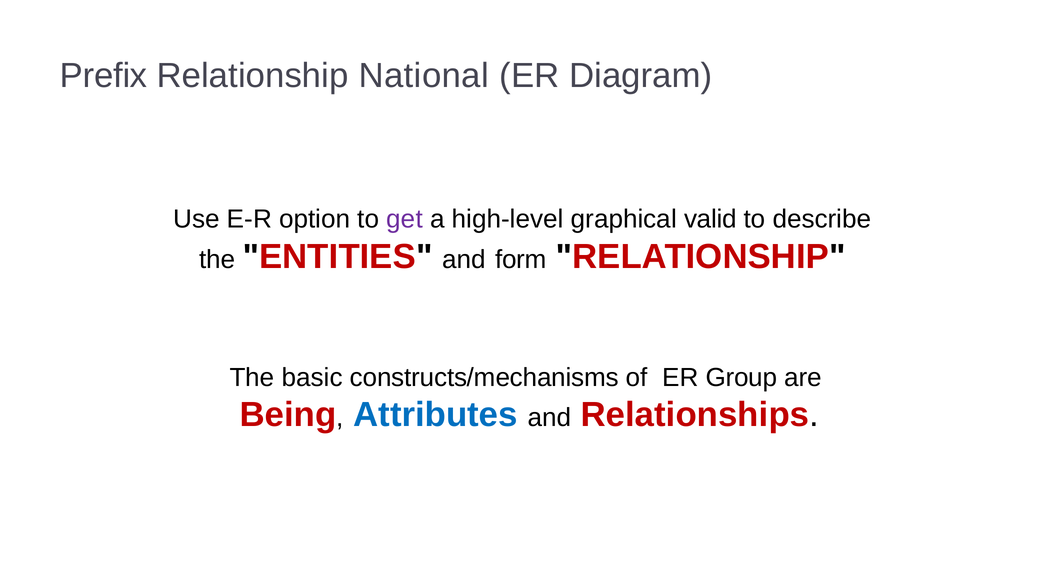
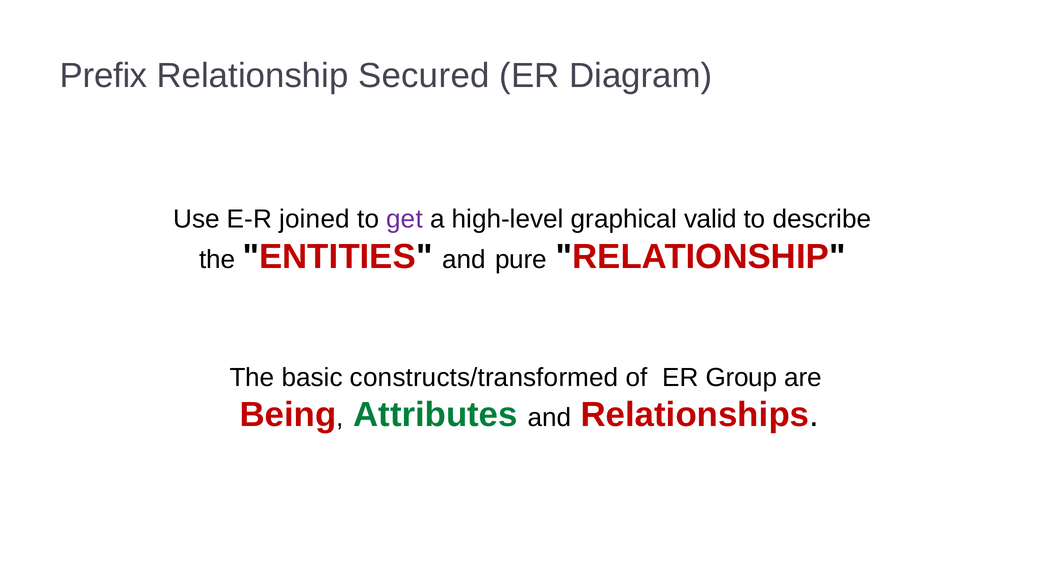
National: National -> Secured
option: option -> joined
form: form -> pure
constructs/mechanisms: constructs/mechanisms -> constructs/transformed
Attributes colour: blue -> green
